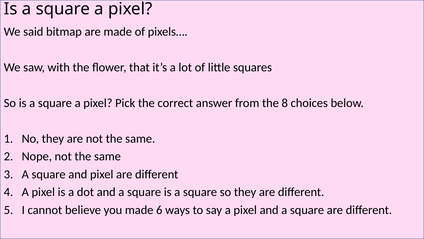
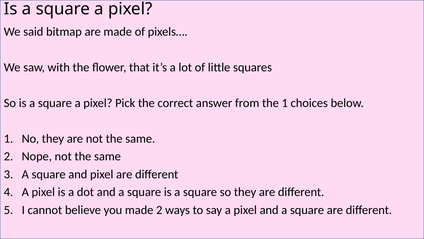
the 8: 8 -> 1
made 6: 6 -> 2
